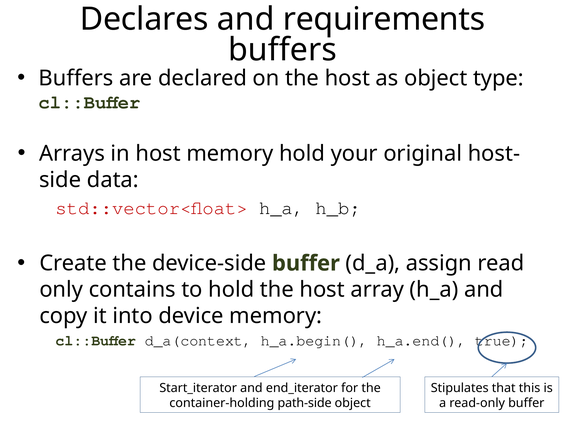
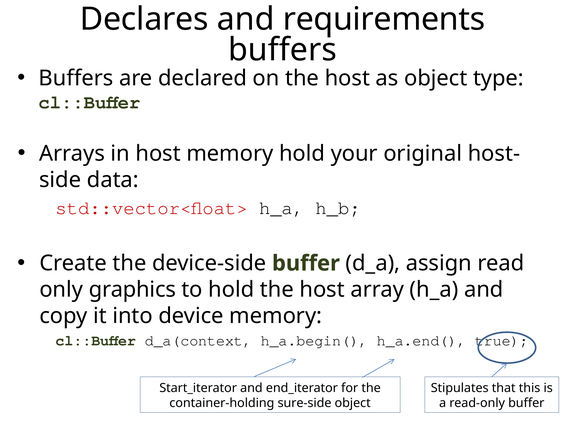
contains: contains -> graphics
path-side: path-side -> sure-side
